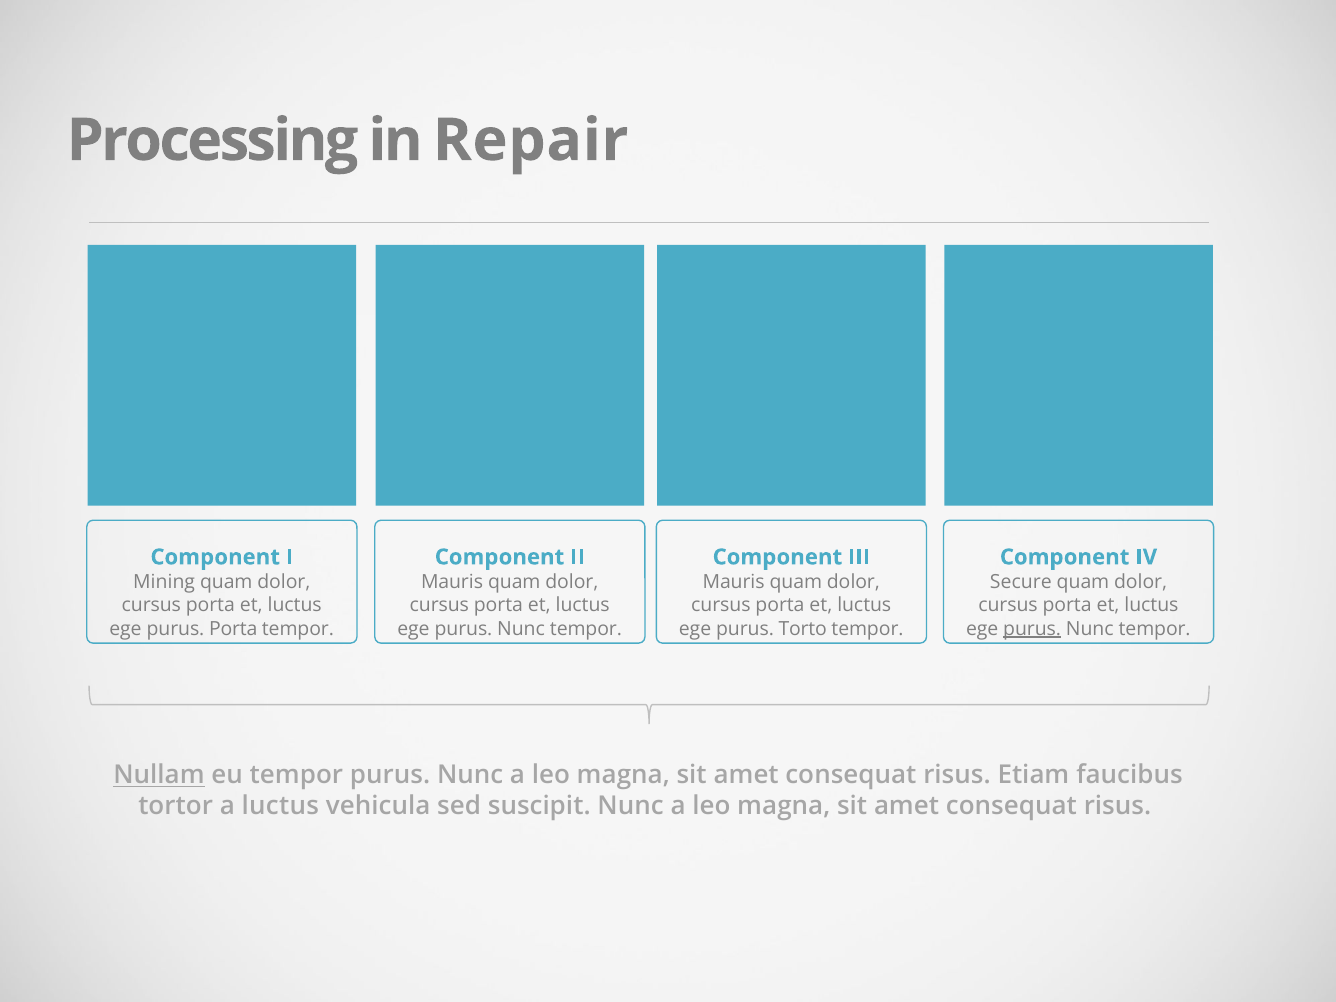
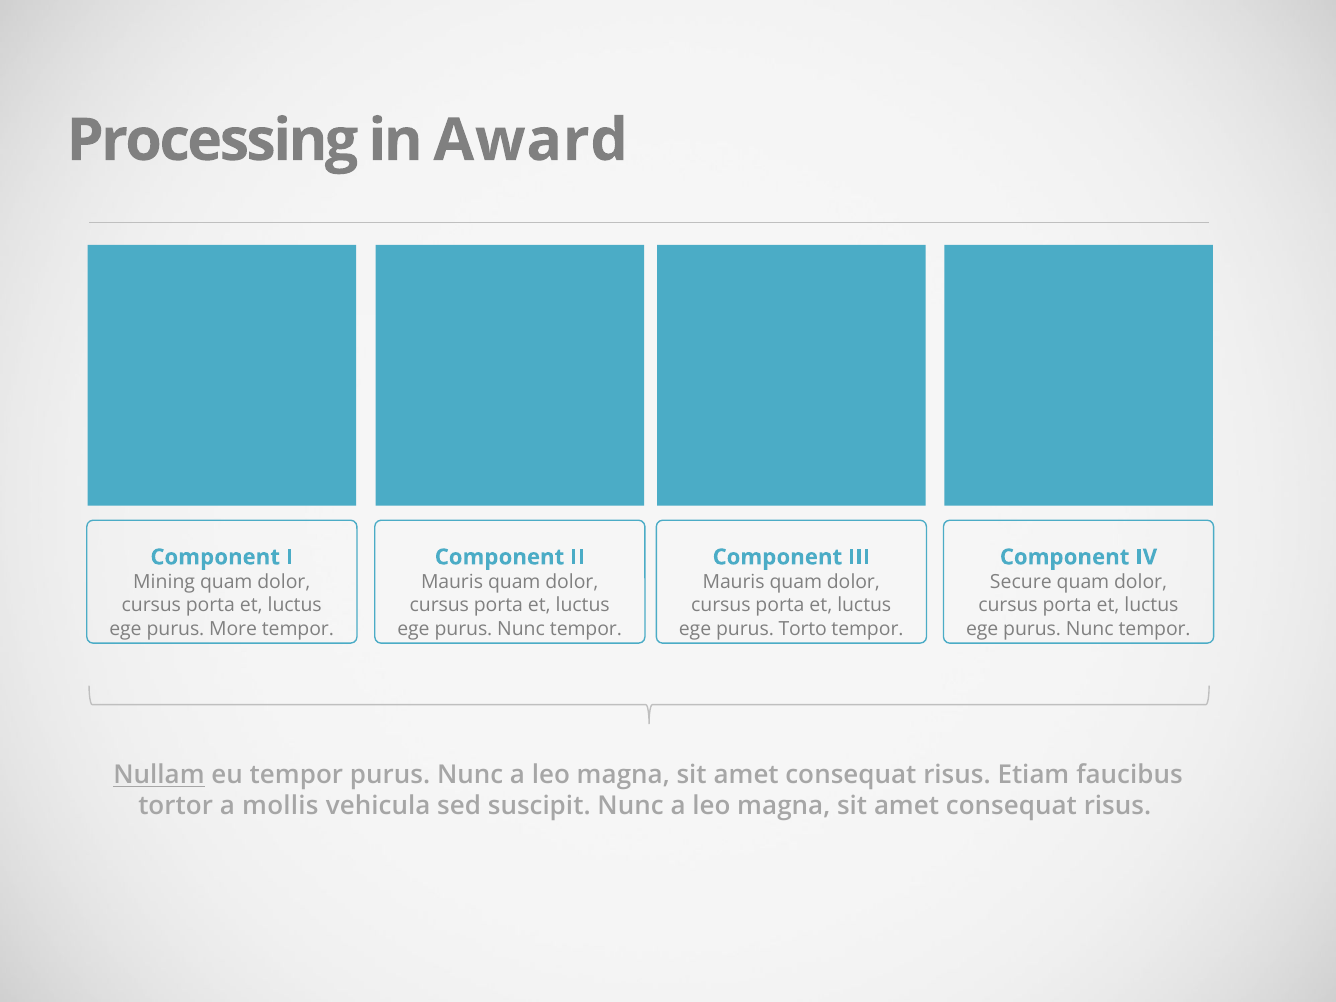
Repair: Repair -> Award
purus Porta: Porta -> More
purus at (1032, 629) underline: present -> none
a luctus: luctus -> mollis
